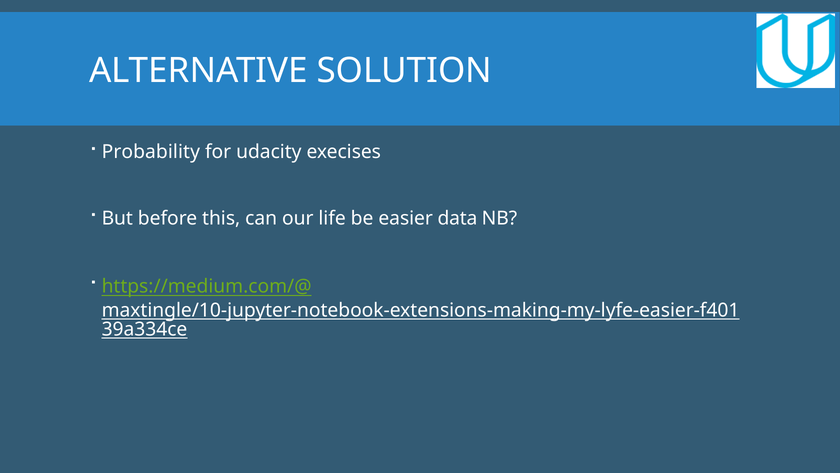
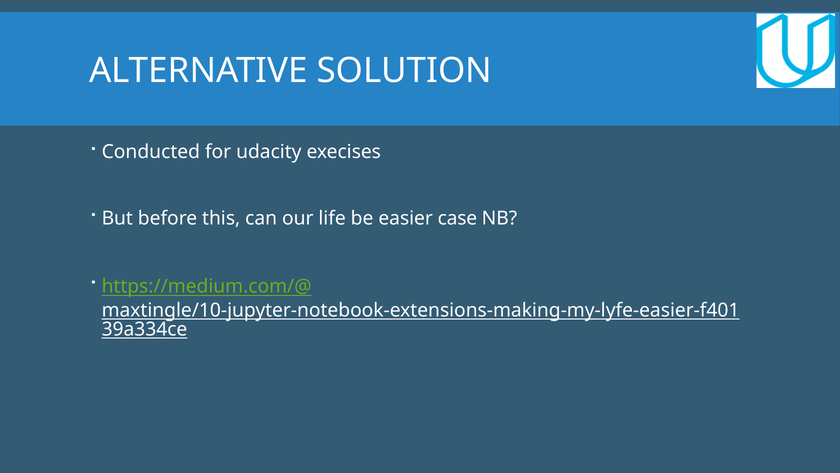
Probability: Probability -> Conducted
data: data -> case
